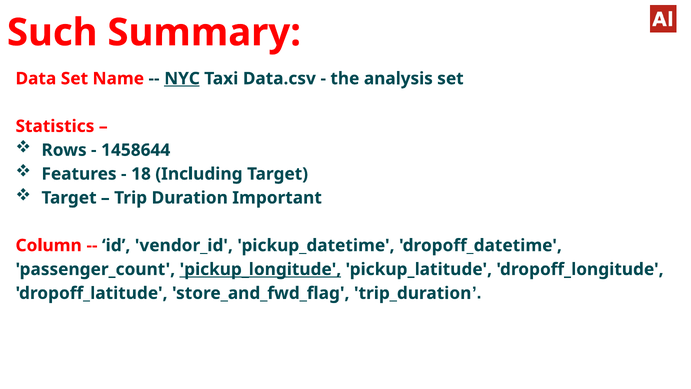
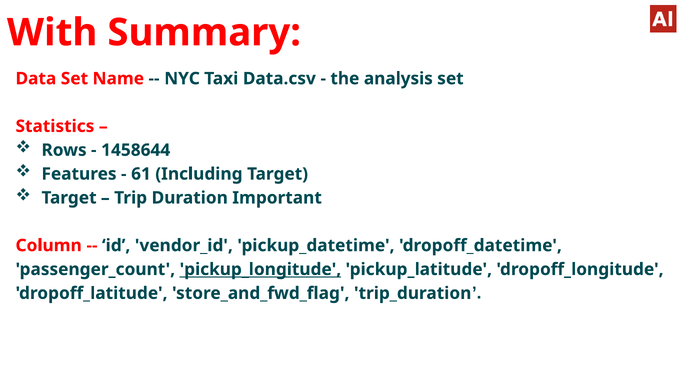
Such: Such -> With
NYC underline: present -> none
18: 18 -> 61
